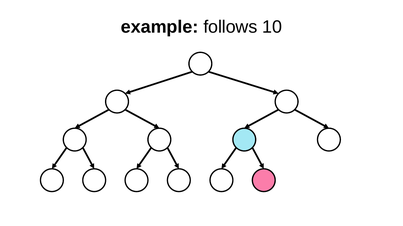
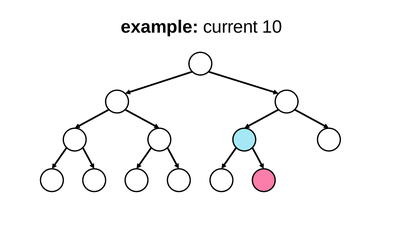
follows: follows -> current
